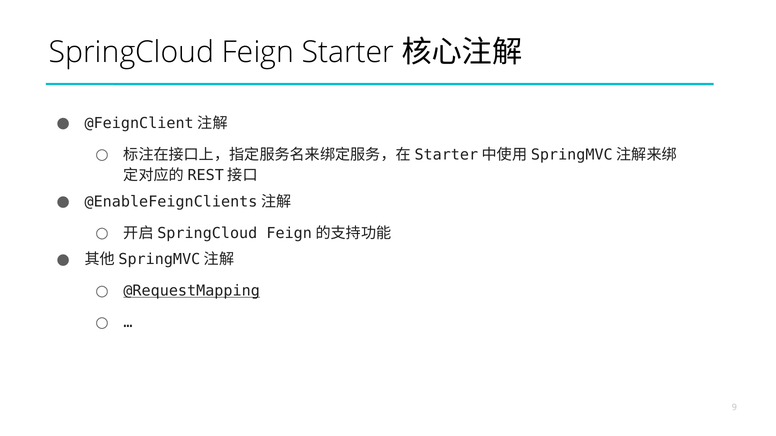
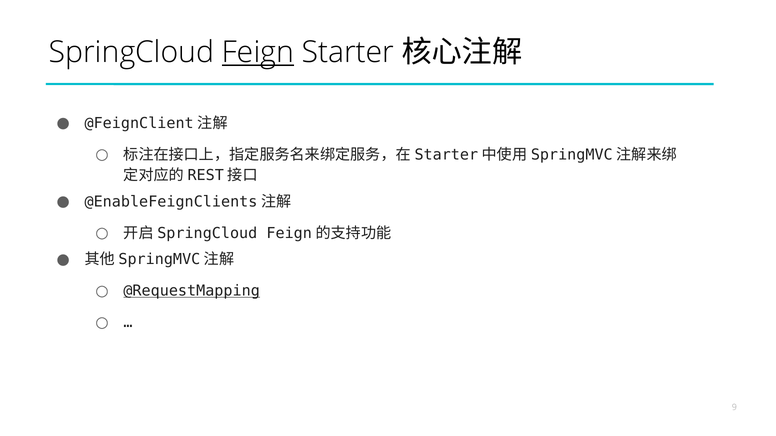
Feign underline: none -> present
